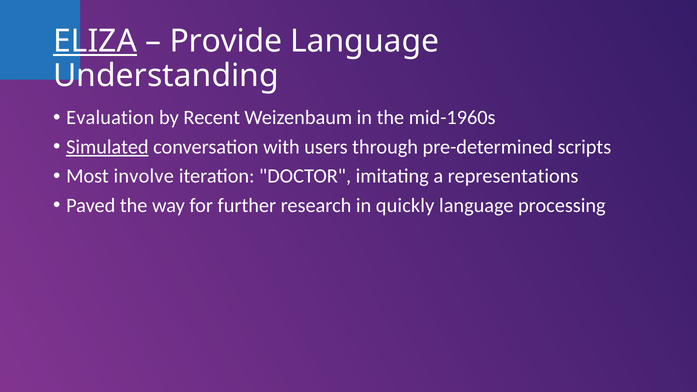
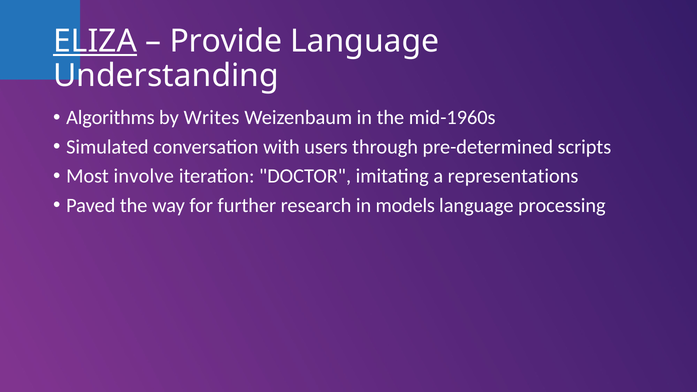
Evaluation: Evaluation -> Algorithms
Recent: Recent -> Writes
Simulated underline: present -> none
quickly: quickly -> models
